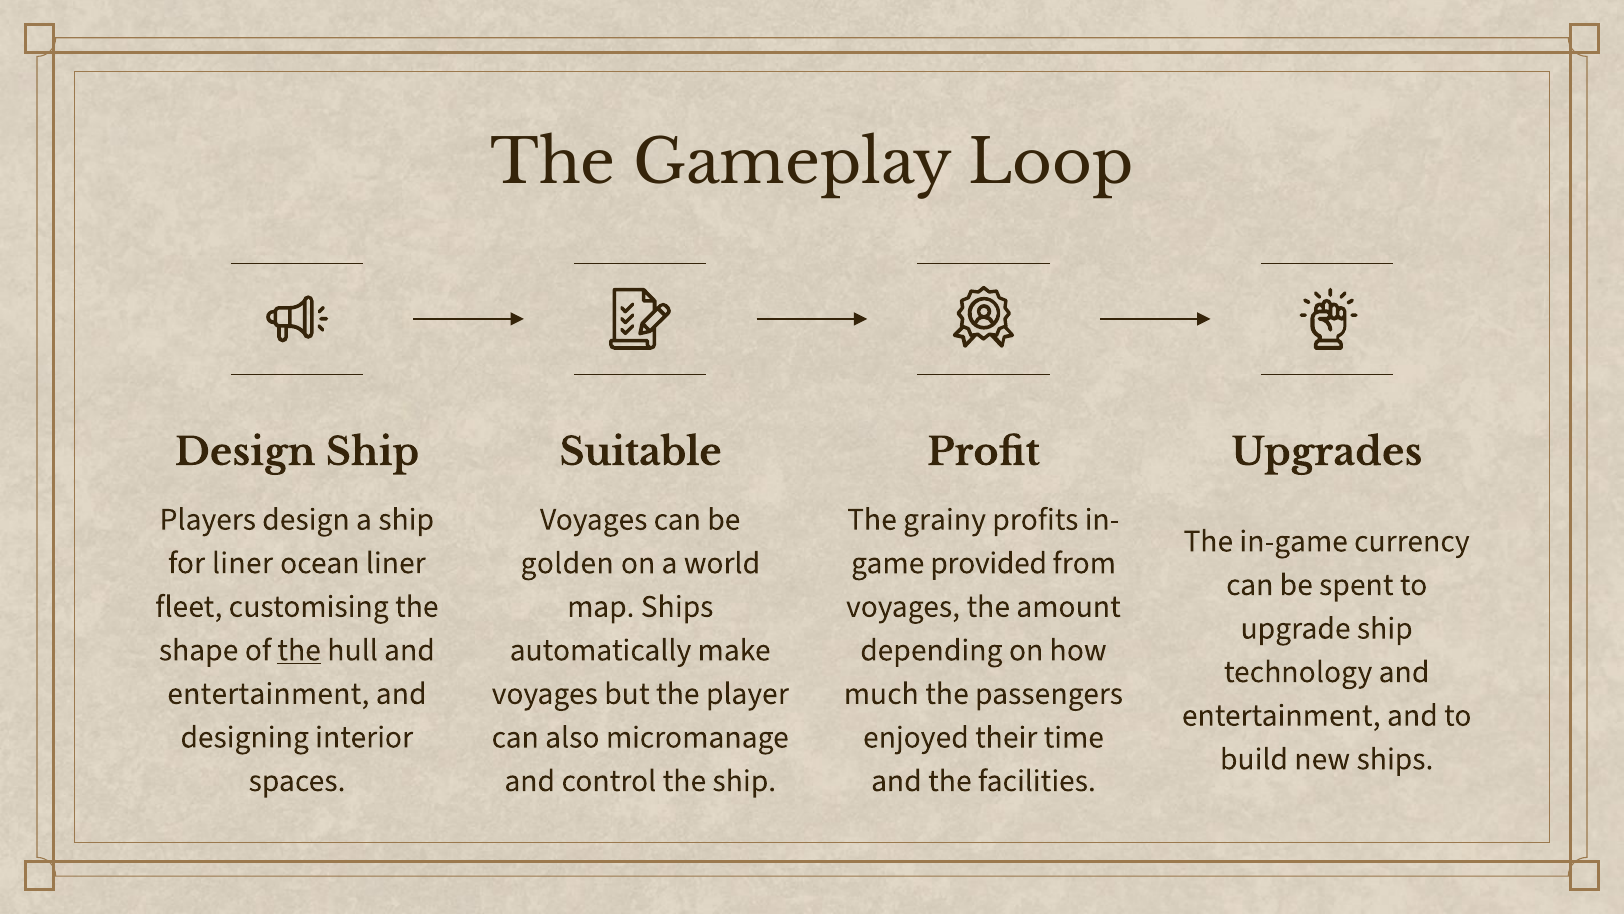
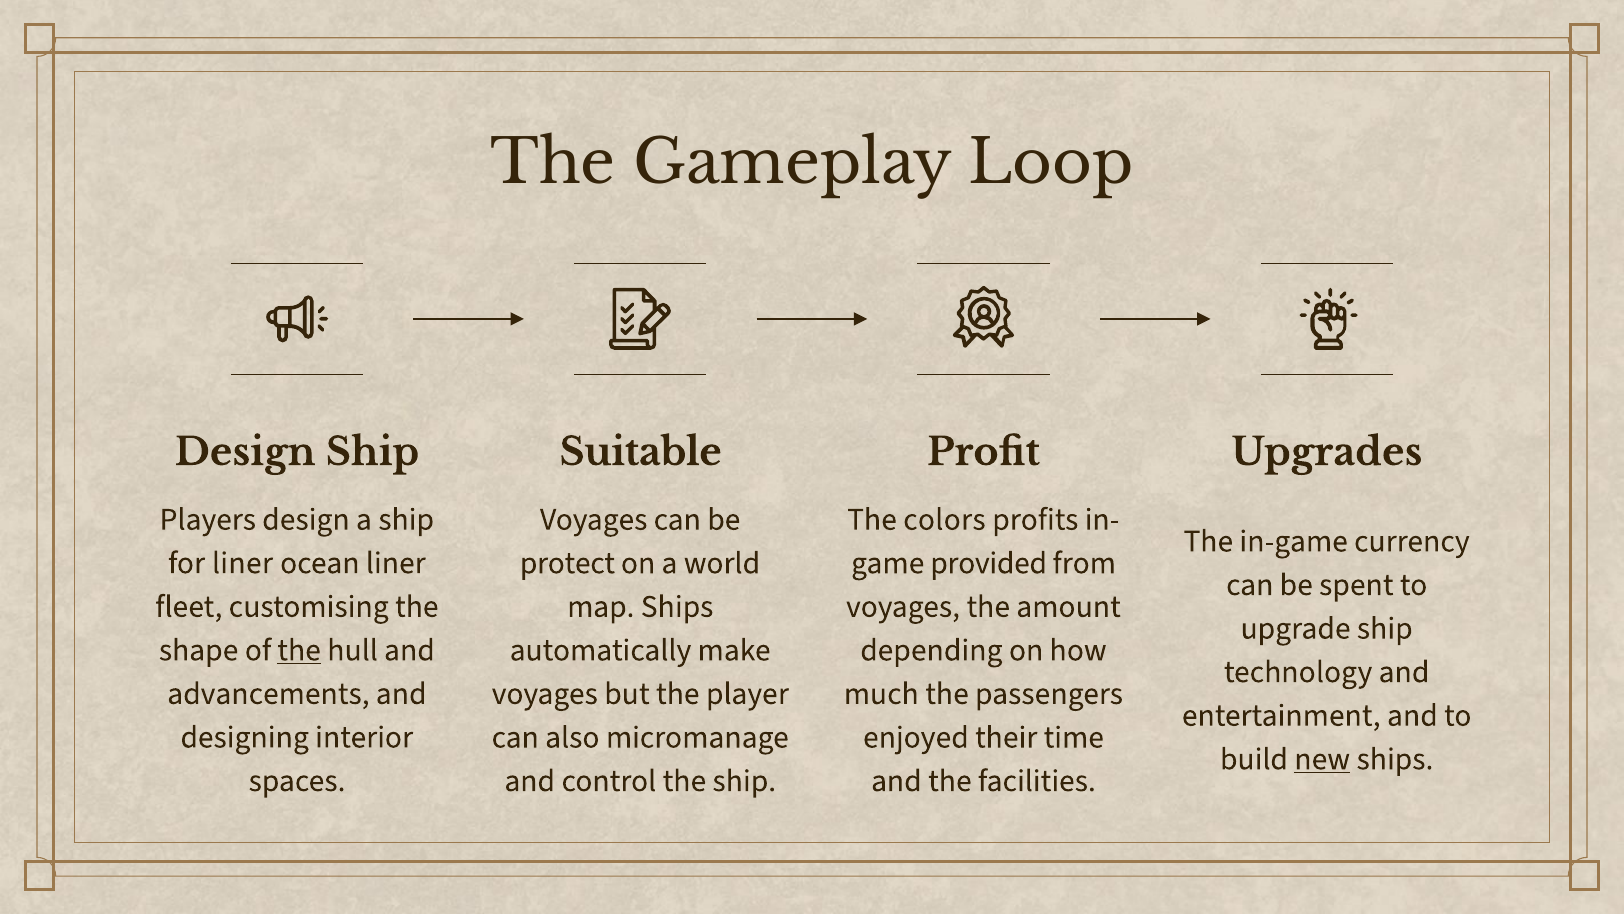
grainy: grainy -> colors
golden: golden -> protect
entertainment at (268, 693): entertainment -> advancements
new underline: none -> present
